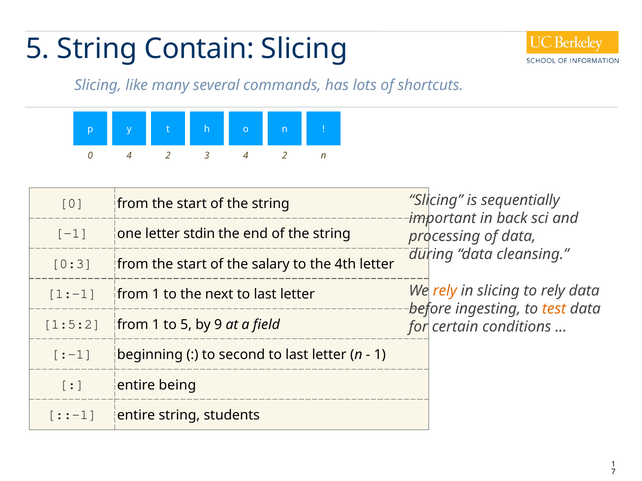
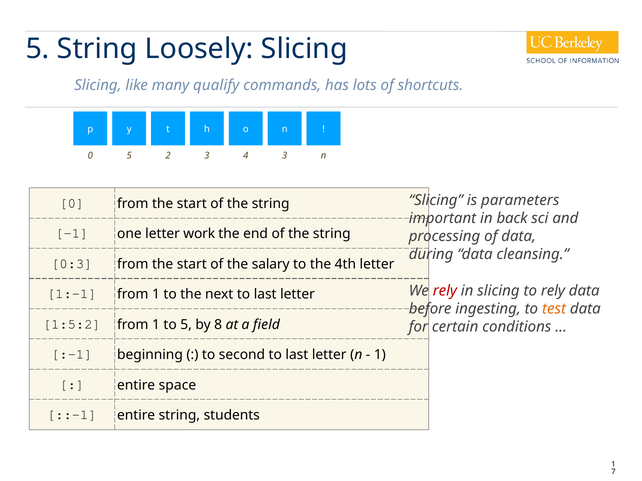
Contain: Contain -> Loosely
several: several -> qualify
0 4: 4 -> 5
3 4 2: 2 -> 3
sequentially: sequentially -> parameters
stdin: stdin -> work
rely at (445, 291) colour: orange -> red
9: 9 -> 8
being: being -> space
